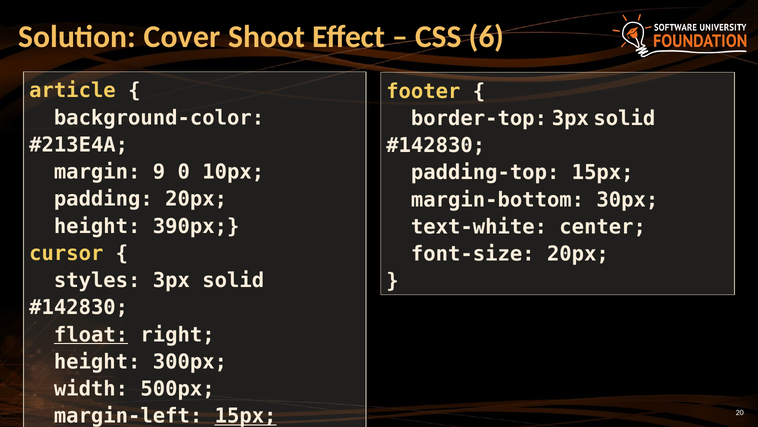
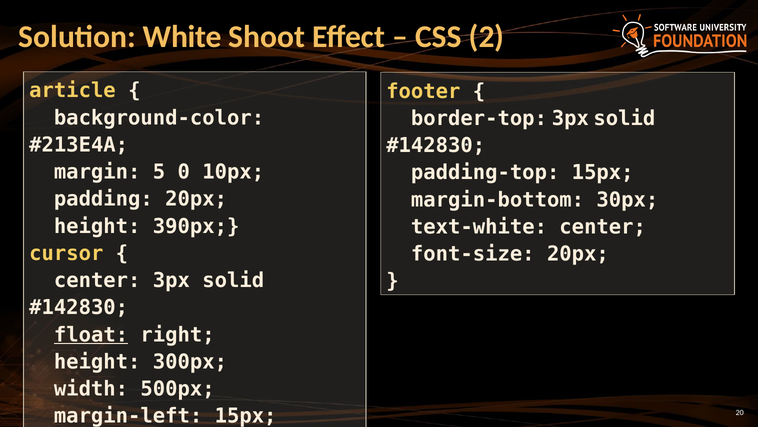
Cover: Cover -> White
6: 6 -> 2
9: 9 -> 5
styles at (97, 280): styles -> center
15px at (246, 416) underline: present -> none
